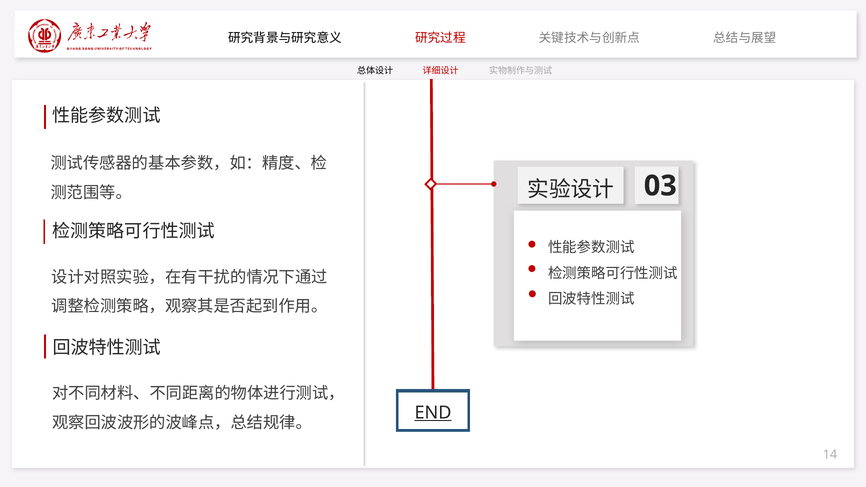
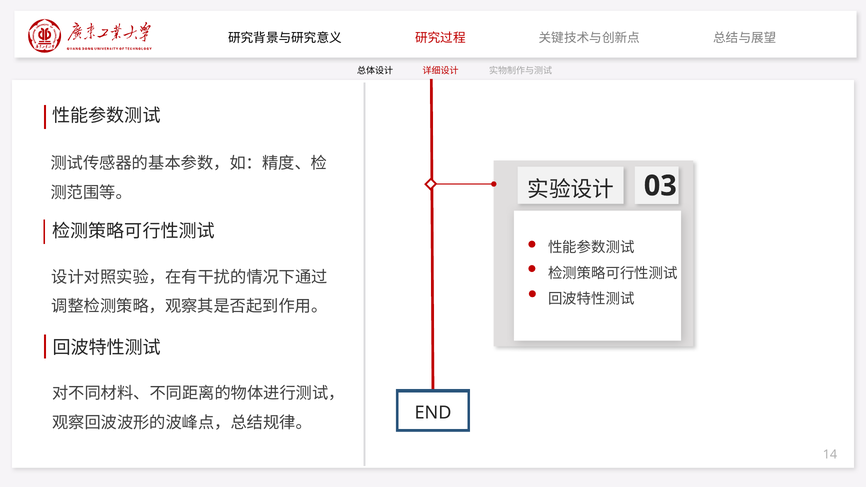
END underline: present -> none
